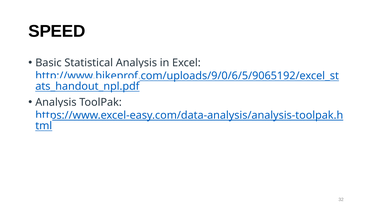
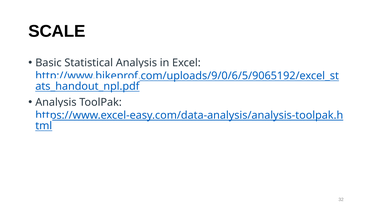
SPEED: SPEED -> SCALE
